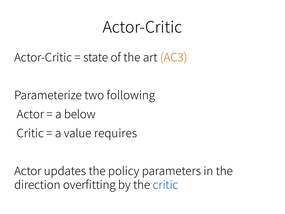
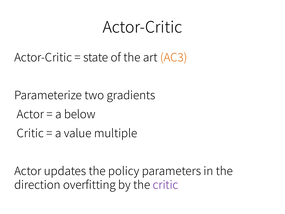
following: following -> gradients
requires: requires -> multiple
critic at (166, 185) colour: blue -> purple
